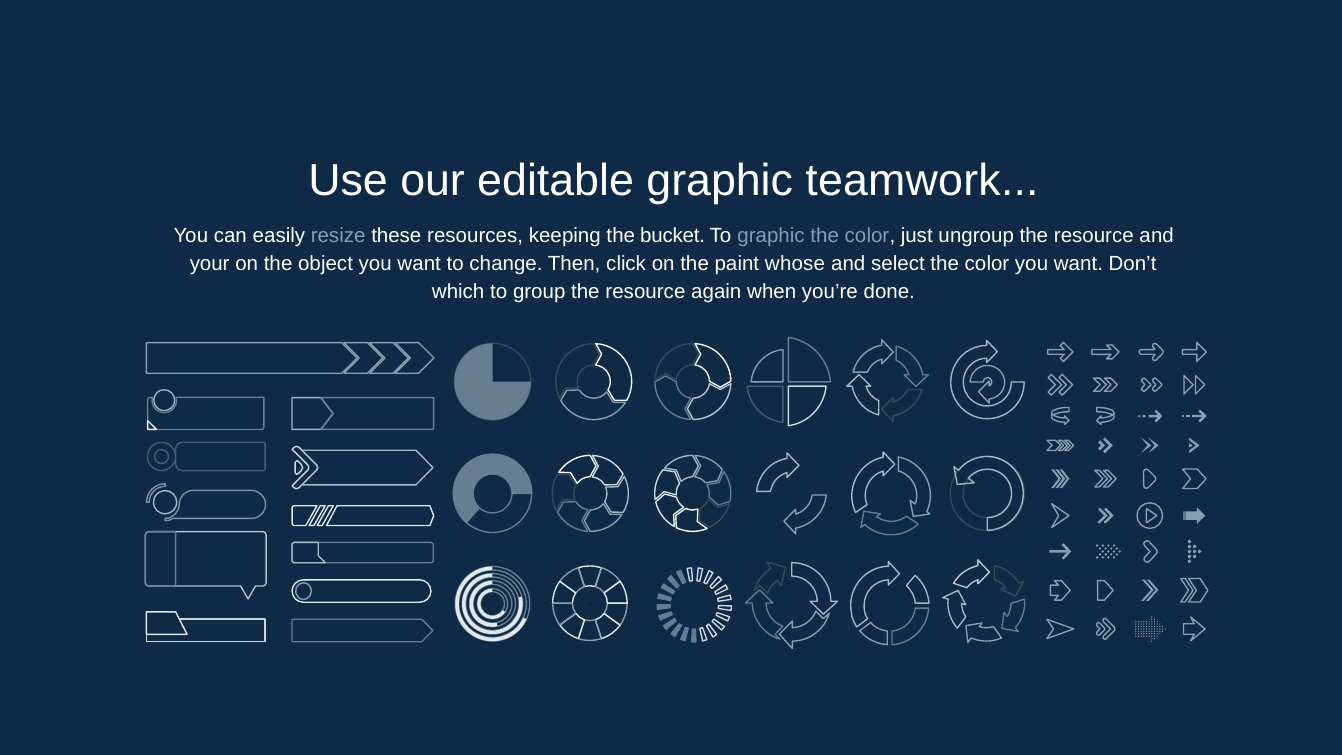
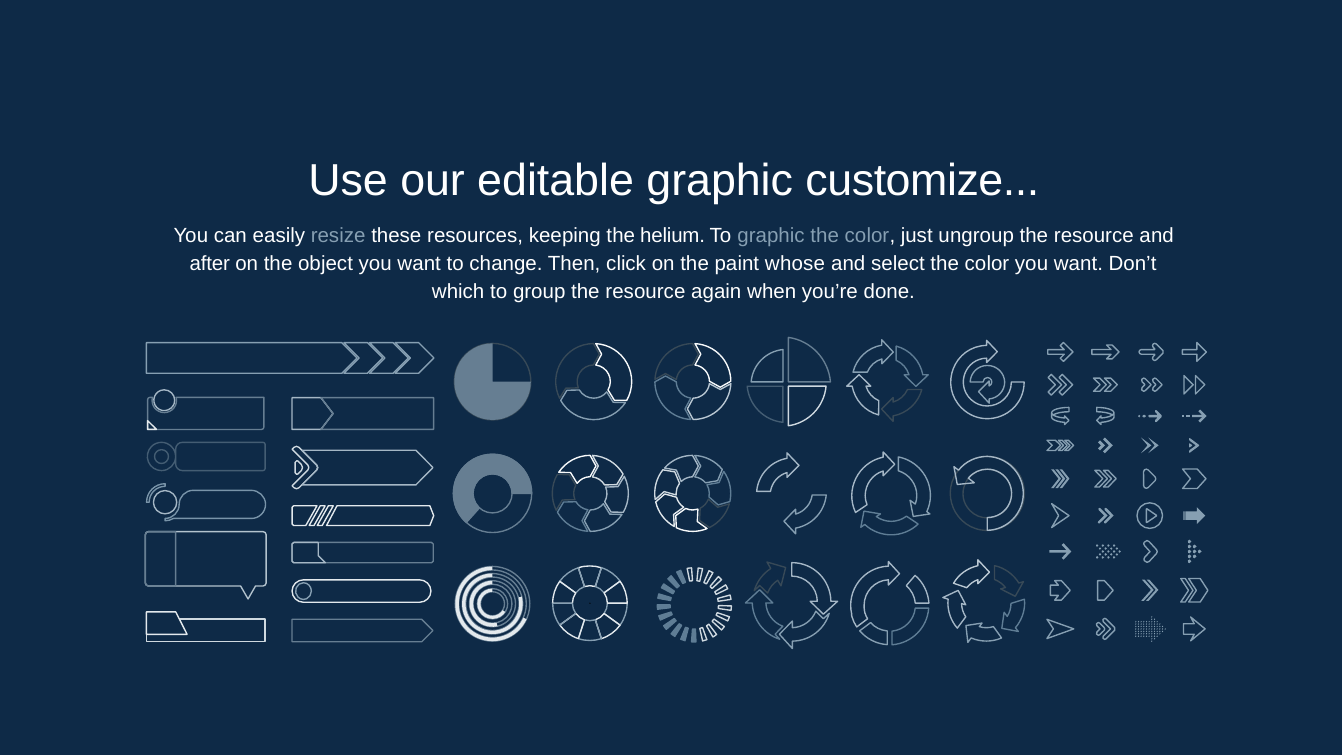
teamwork: teamwork -> customize
bucket: bucket -> helium
your: your -> after
